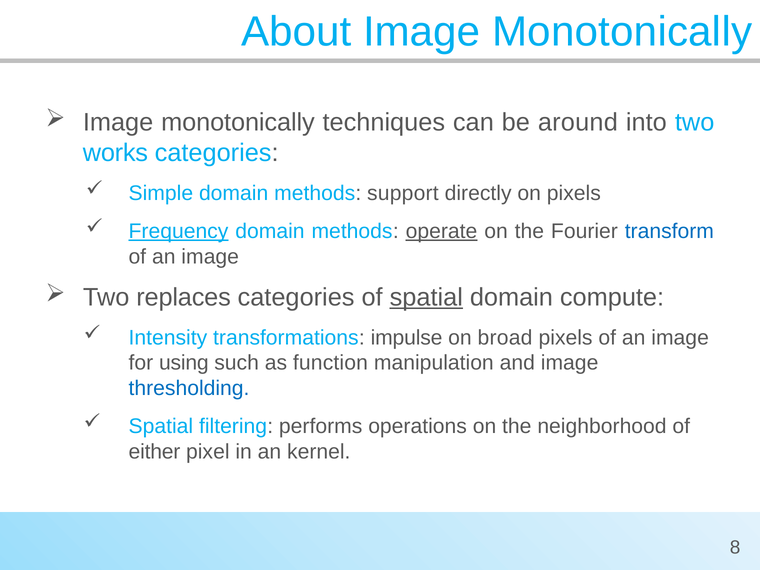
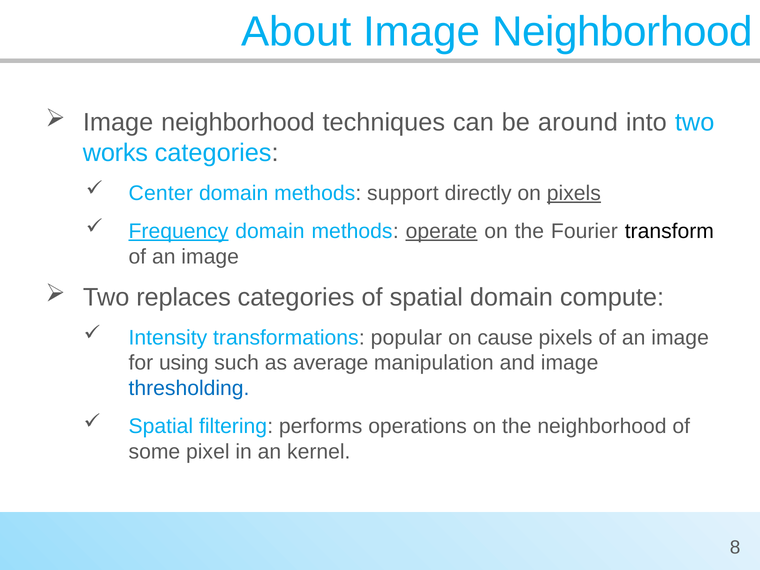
About Image Monotonically: Monotonically -> Neighborhood
monotonically at (238, 123): monotonically -> neighborhood
Simple: Simple -> Center
pixels at (574, 193) underline: none -> present
transform colour: blue -> black
spatial at (426, 297) underline: present -> none
impulse: impulse -> popular
broad: broad -> cause
function: function -> average
either: either -> some
